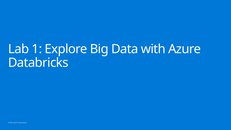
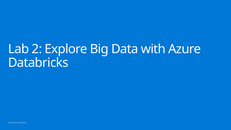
1: 1 -> 2
